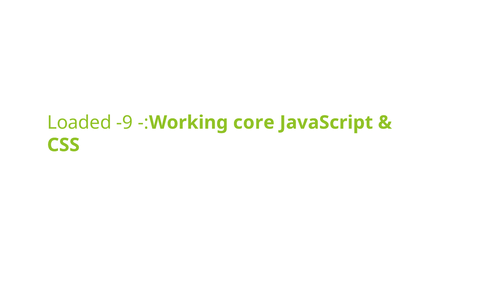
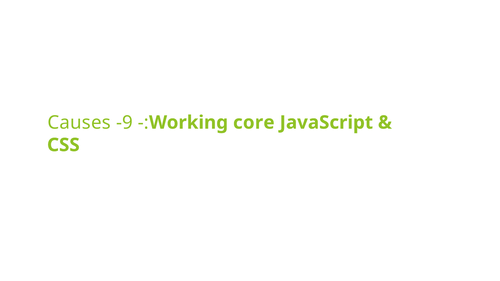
Loaded: Loaded -> Causes
